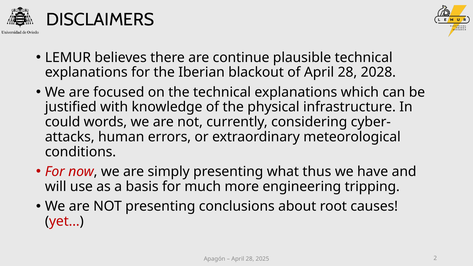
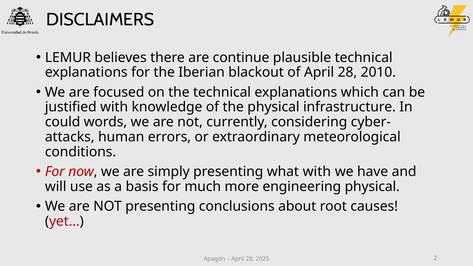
2028: 2028 -> 2010
what thus: thus -> with
engineering tripping: tripping -> physical
